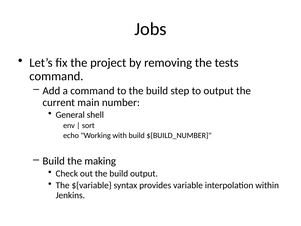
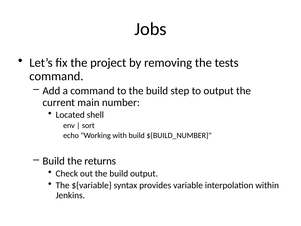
General: General -> Located
making: making -> returns
